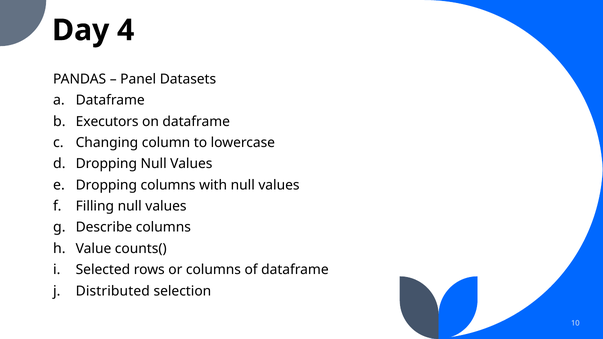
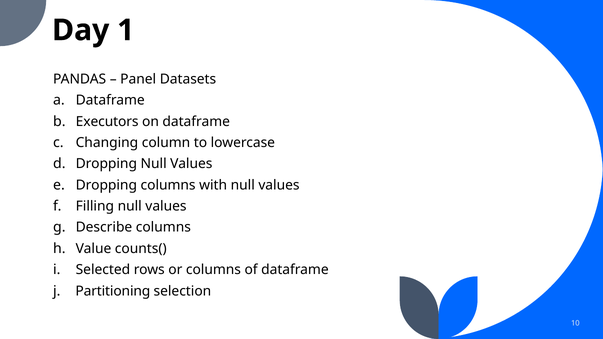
4: 4 -> 1
Distributed: Distributed -> Partitioning
